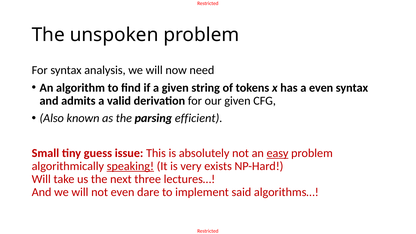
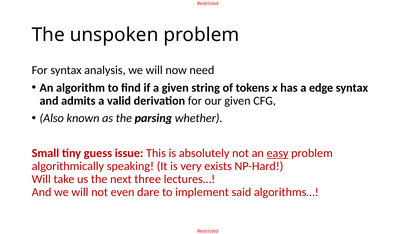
a even: even -> edge
efficient: efficient -> whether
speaking underline: present -> none
